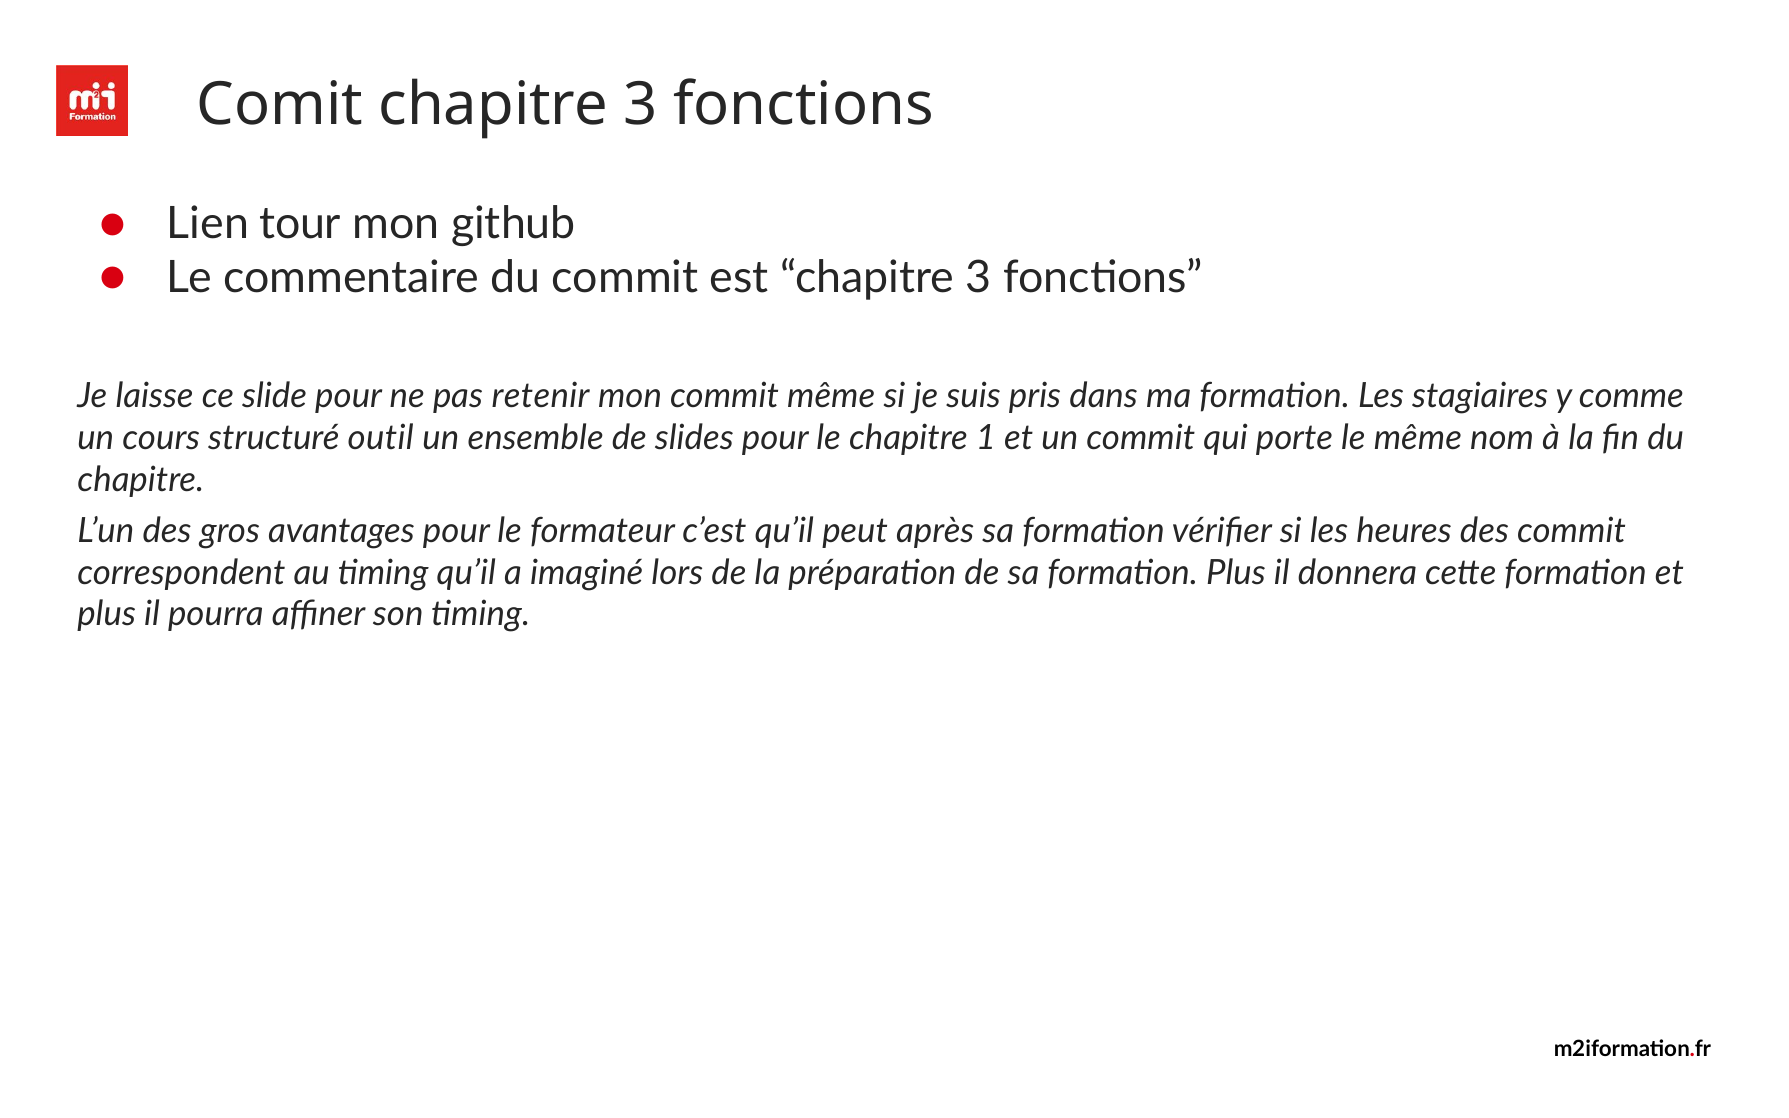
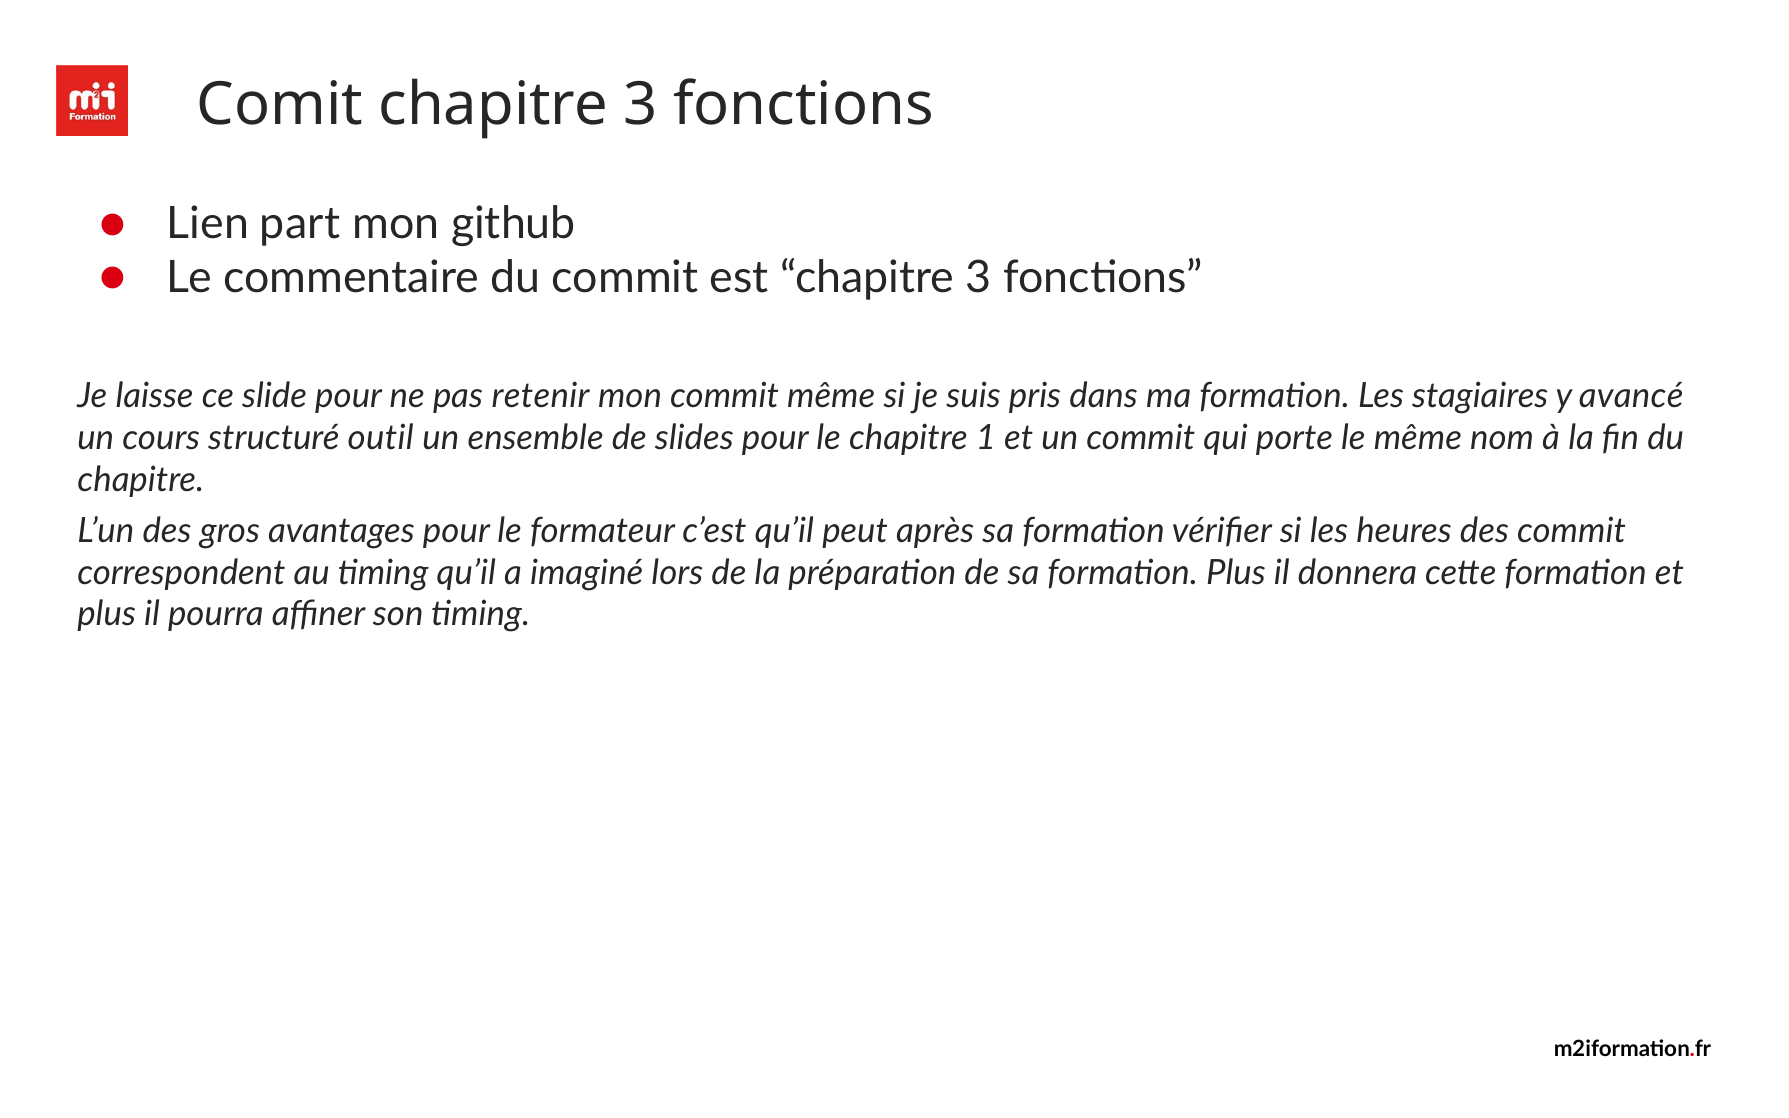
tour: tour -> part
comme: comme -> avancé
